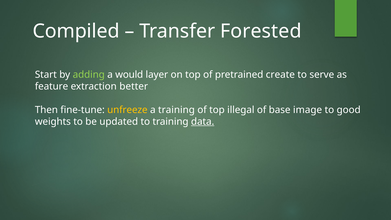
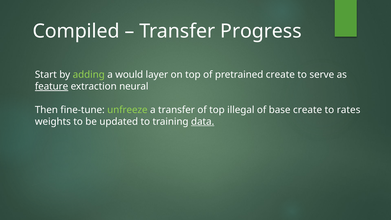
Forested: Forested -> Progress
feature underline: none -> present
better: better -> neural
unfreeze colour: yellow -> light green
a training: training -> transfer
base image: image -> create
good: good -> rates
